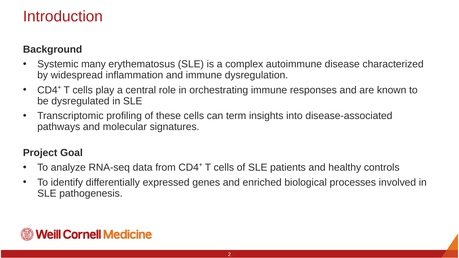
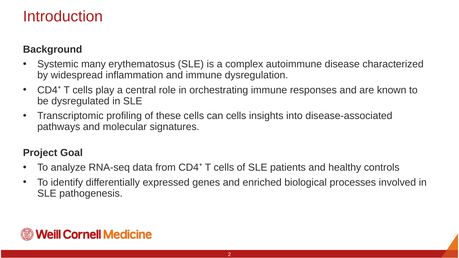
can term: term -> cells
